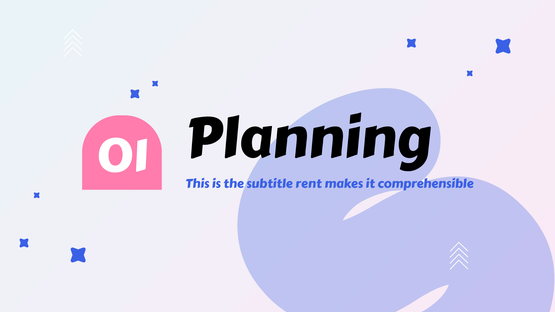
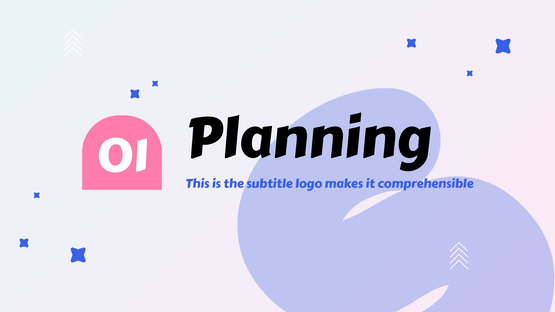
rent: rent -> logo
